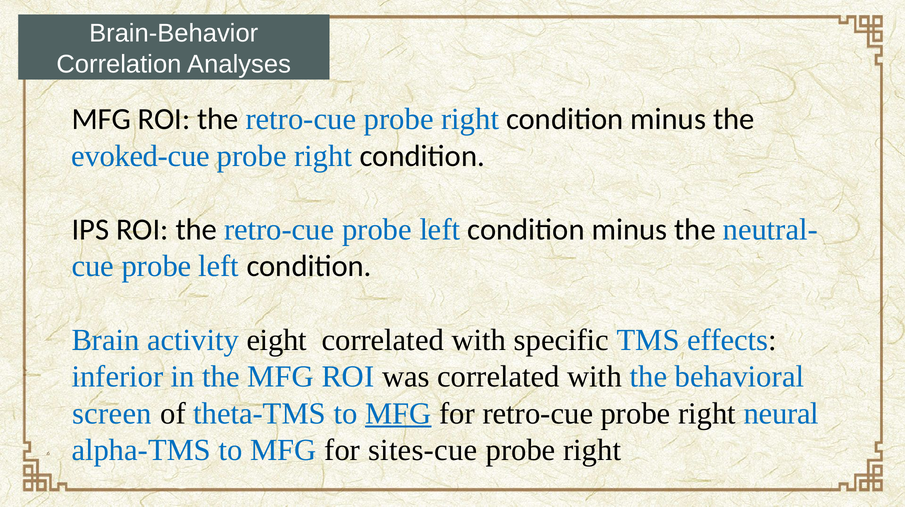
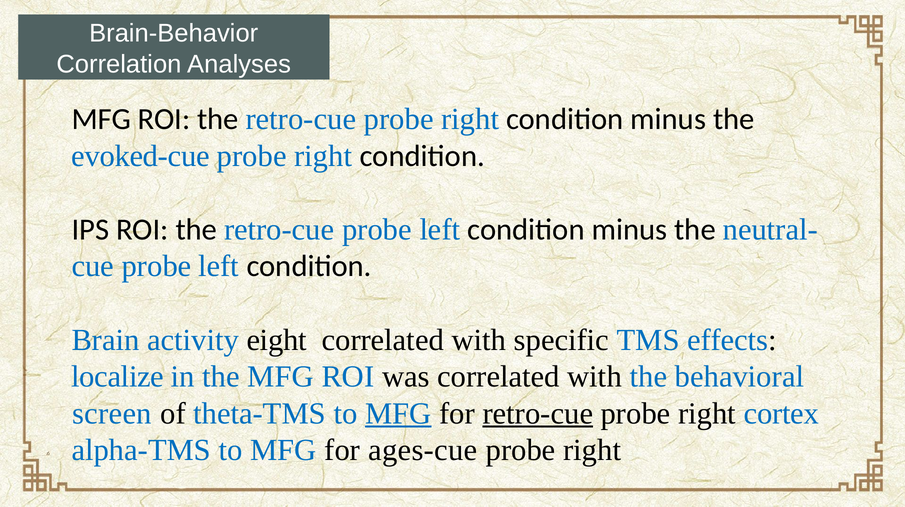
inferior: inferior -> localize
retro-cue at (538, 413) underline: none -> present
neural: neural -> cortex
sites-cue: sites-cue -> ages-cue
